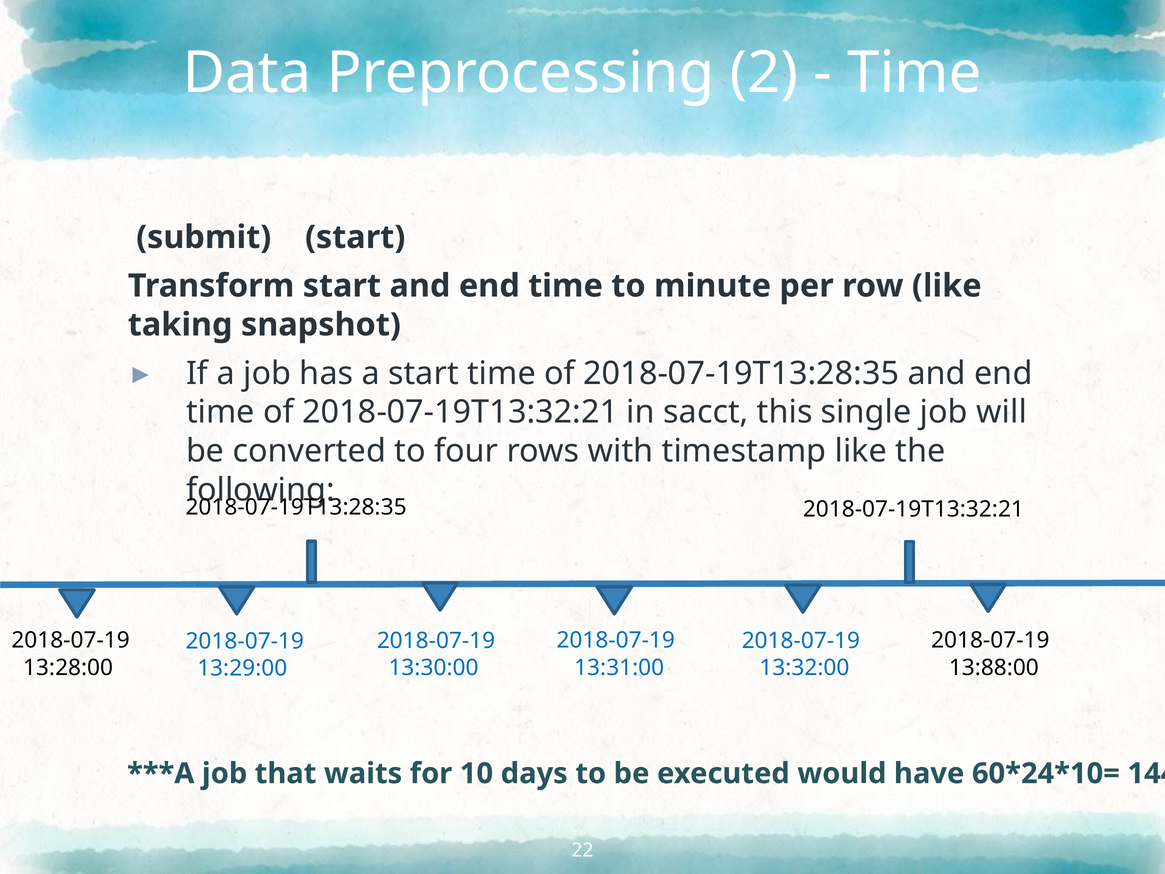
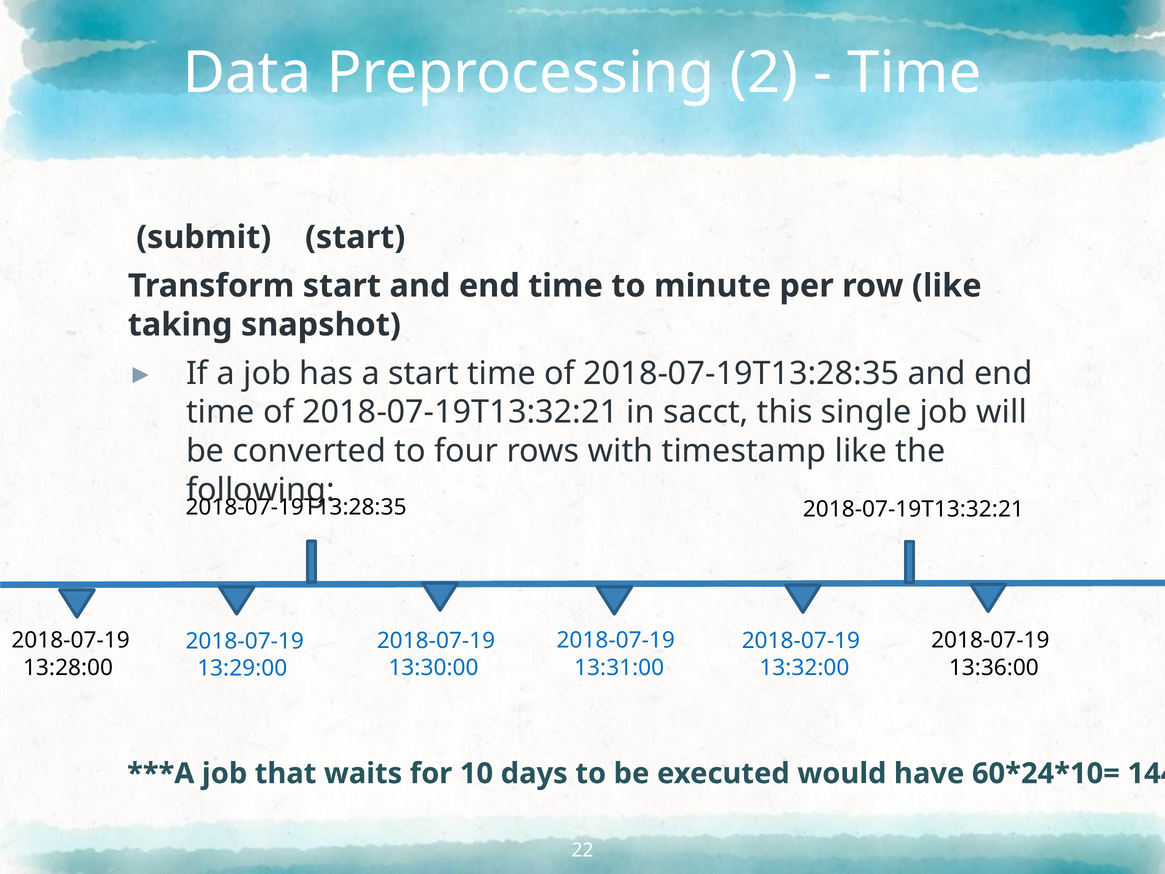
13:88:00: 13:88:00 -> 13:36:00
